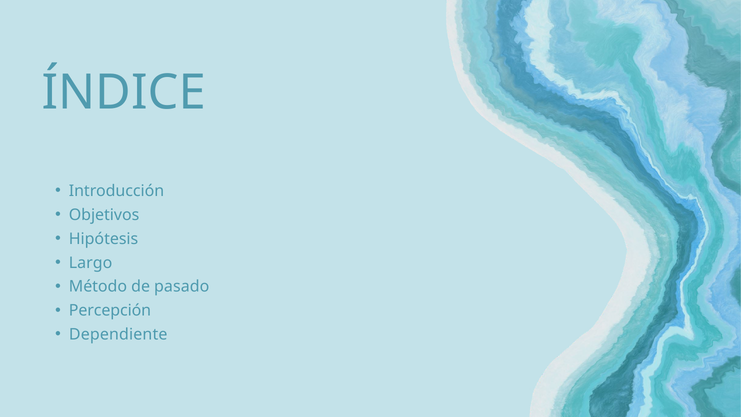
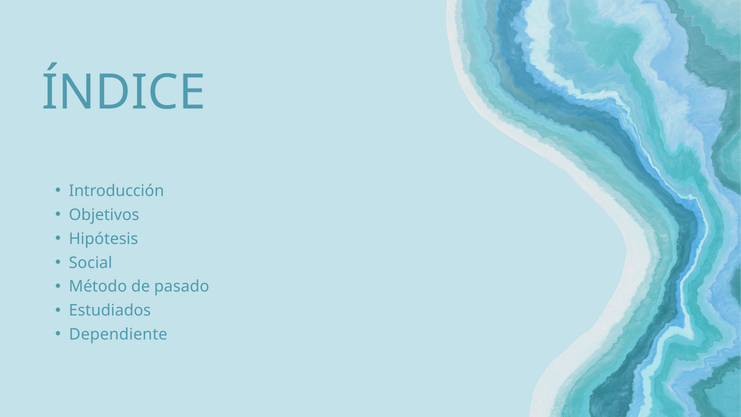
Largo: Largo -> Social
Percepción: Percepción -> Estudiados
